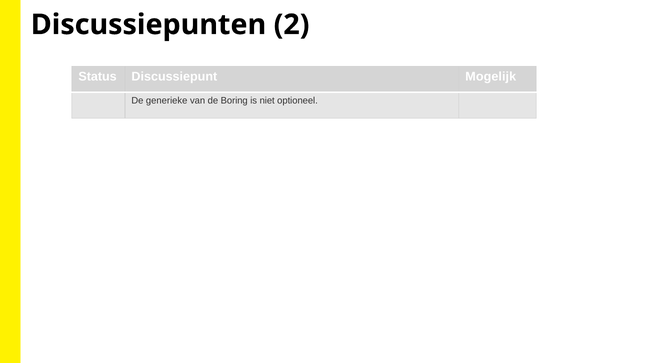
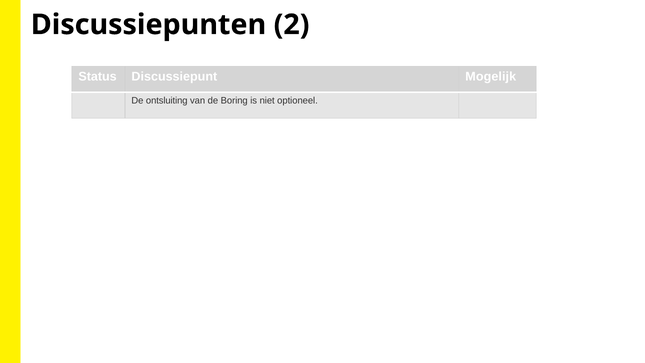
generieke: generieke -> ontsluiting
